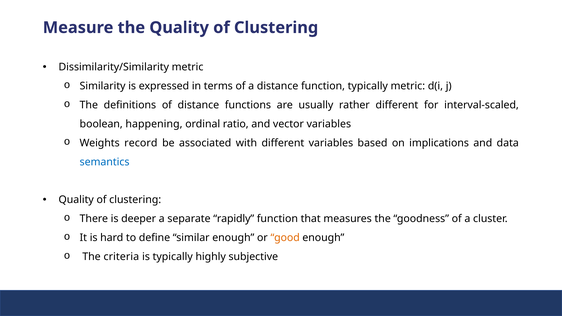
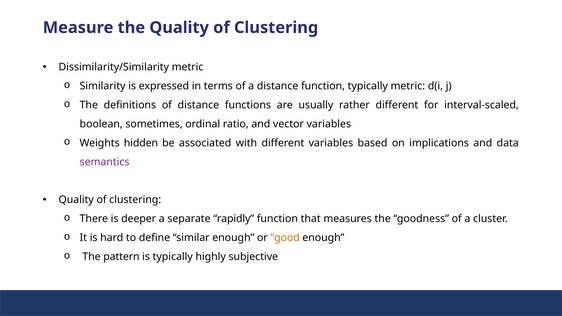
happening: happening -> sometimes
record: record -> hidden
semantics colour: blue -> purple
criteria: criteria -> pattern
